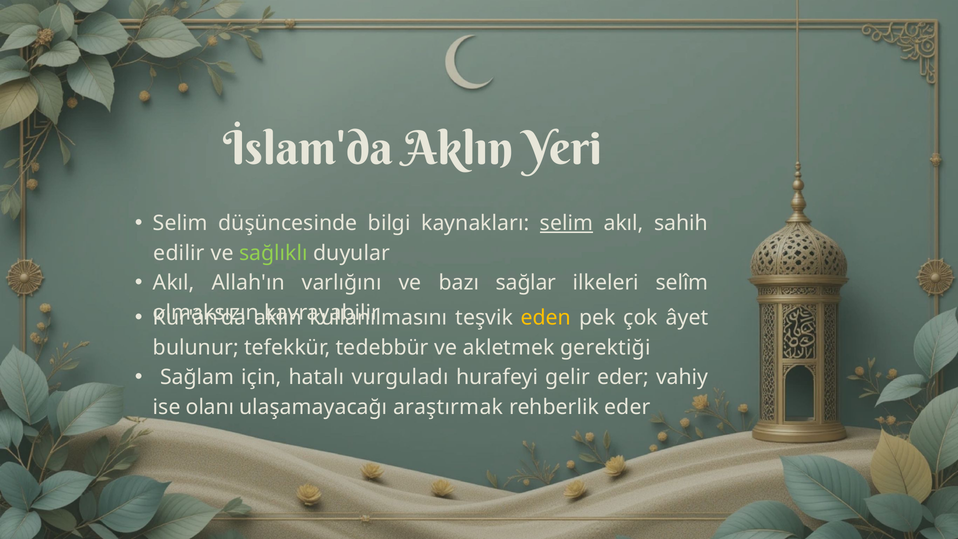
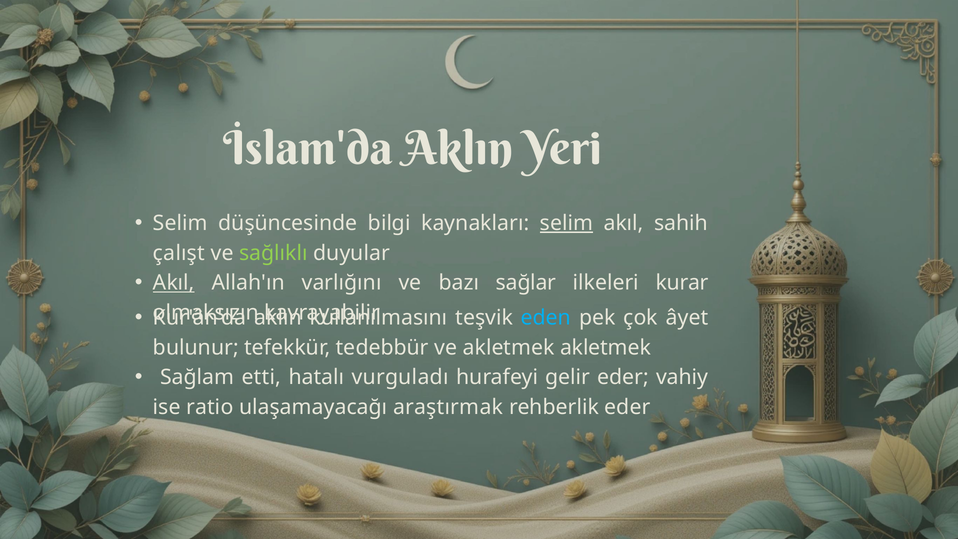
edilir: edilir -> çalışt
Akıl at (174, 283) underline: none -> present
selîm: selîm -> kurar
eden colour: yellow -> light blue
akletmek gerektiği: gerektiği -> akletmek
için: için -> etti
olanı: olanı -> ratio
